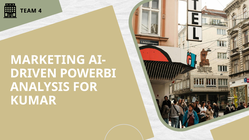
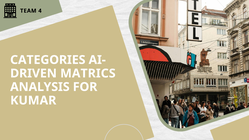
MARKETING: MARKETING -> CATEGORIES
POWERBI: POWERBI -> MATRICS
